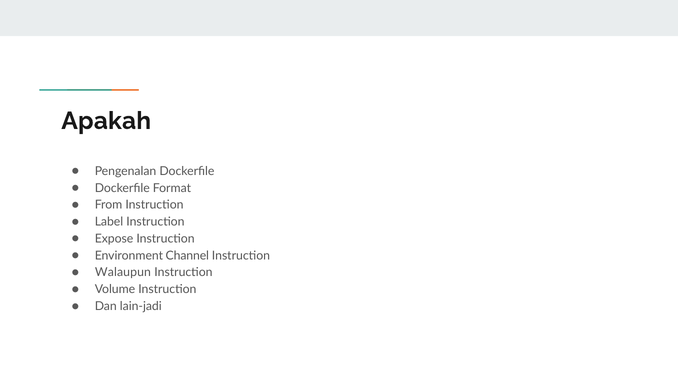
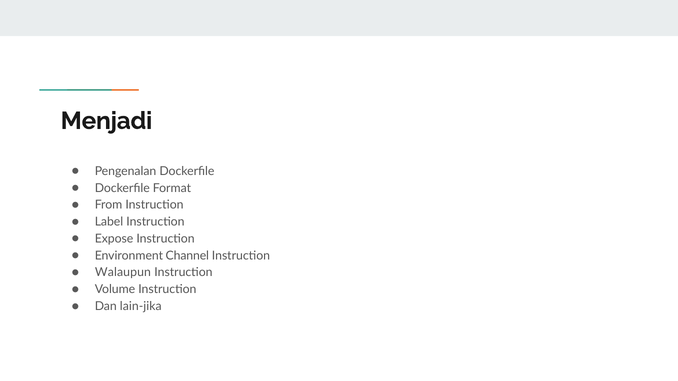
Apakah: Apakah -> Menjadi
lain-jadi: lain-jadi -> lain-jika
